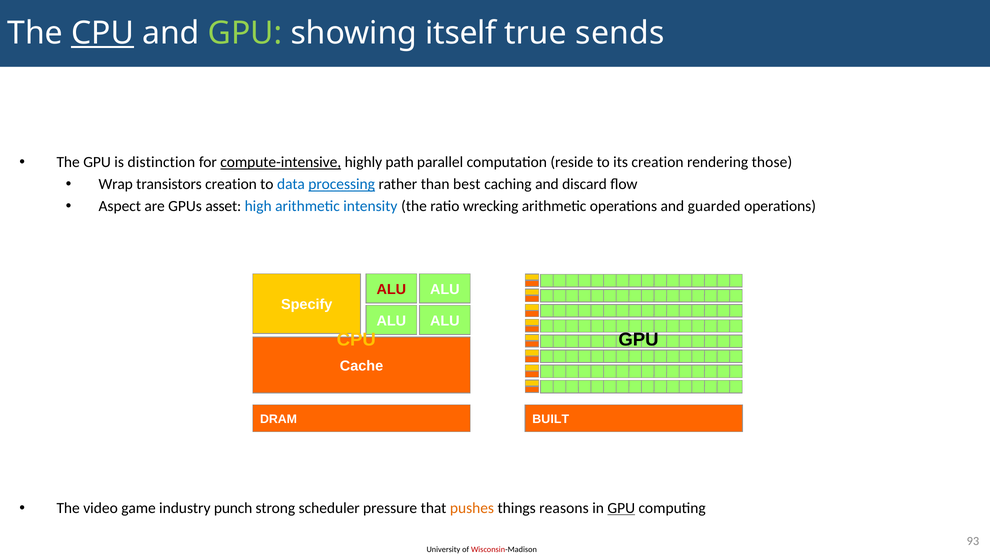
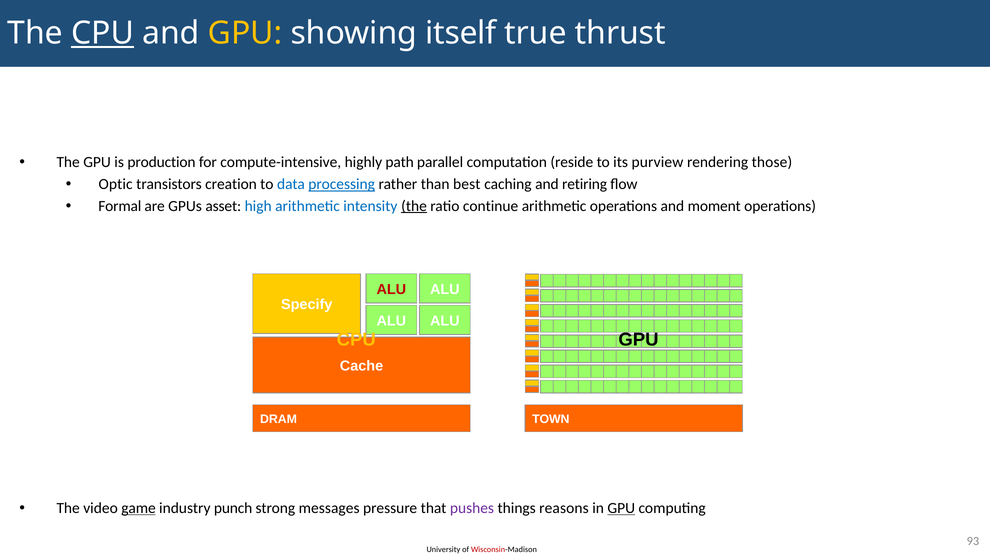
GPU at (245, 33) colour: light green -> yellow
sends: sends -> thrust
distinction: distinction -> production
compute-intensive underline: present -> none
its creation: creation -> purview
Wrap: Wrap -> Optic
discard: discard -> retiring
Aspect: Aspect -> Formal
the at (414, 206) underline: none -> present
wrecking: wrecking -> continue
guarded: guarded -> moment
BUILT: BUILT -> TOWN
game underline: none -> present
scheduler: scheduler -> messages
pushes colour: orange -> purple
